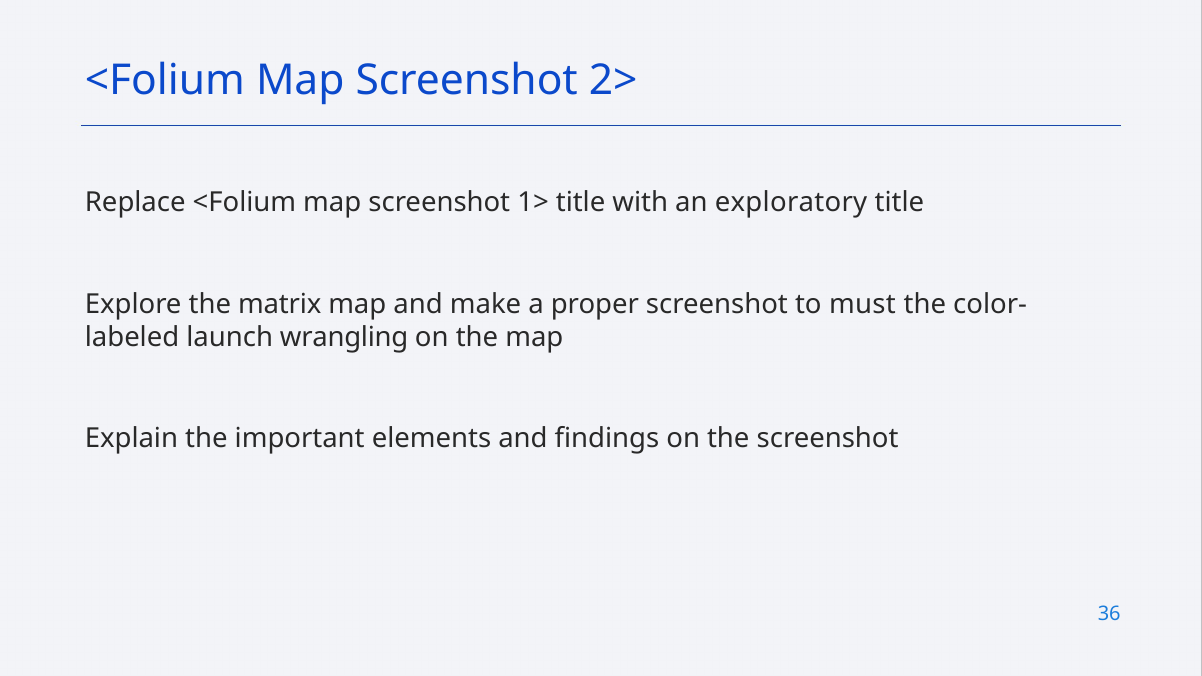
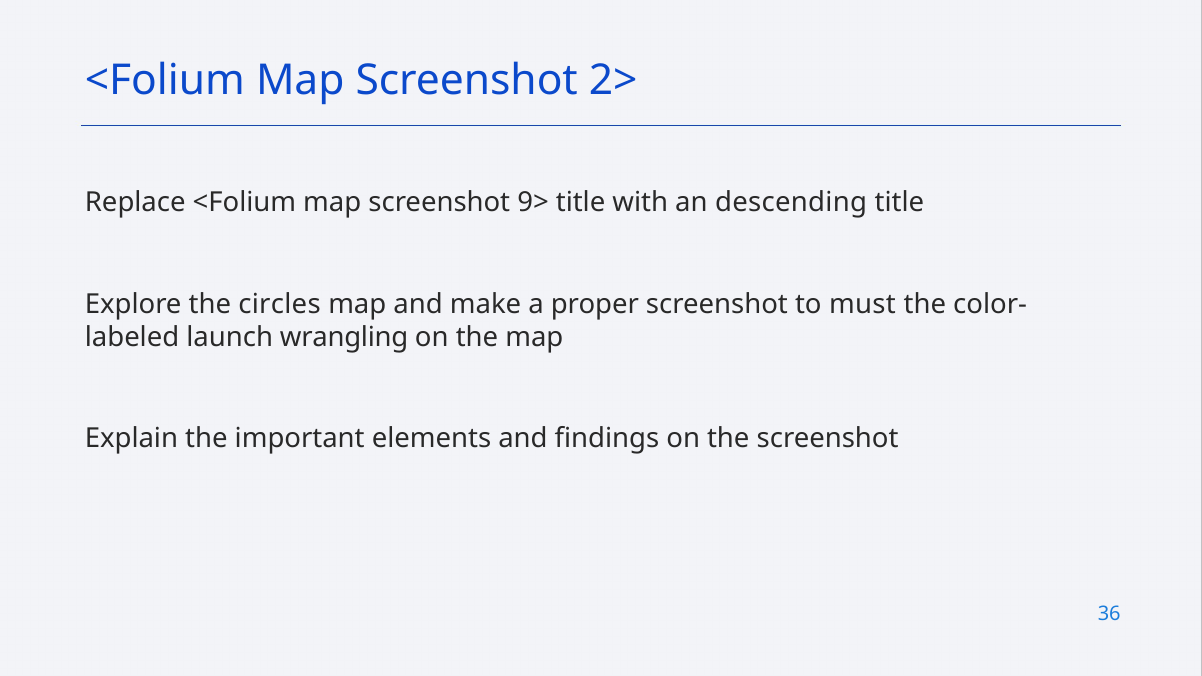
1>: 1> -> 9>
exploratory: exploratory -> descending
matrix: matrix -> circles
